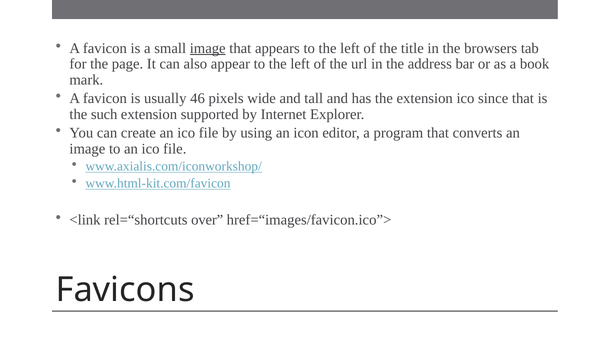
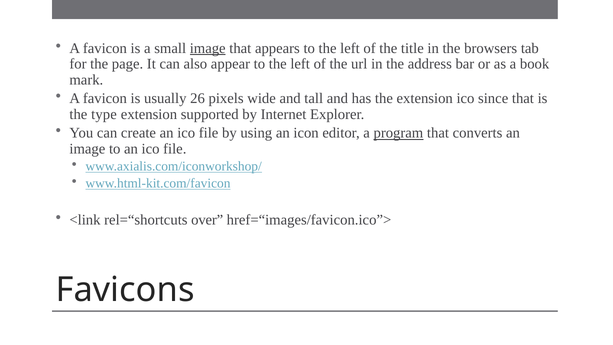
46: 46 -> 26
such: such -> type
program underline: none -> present
